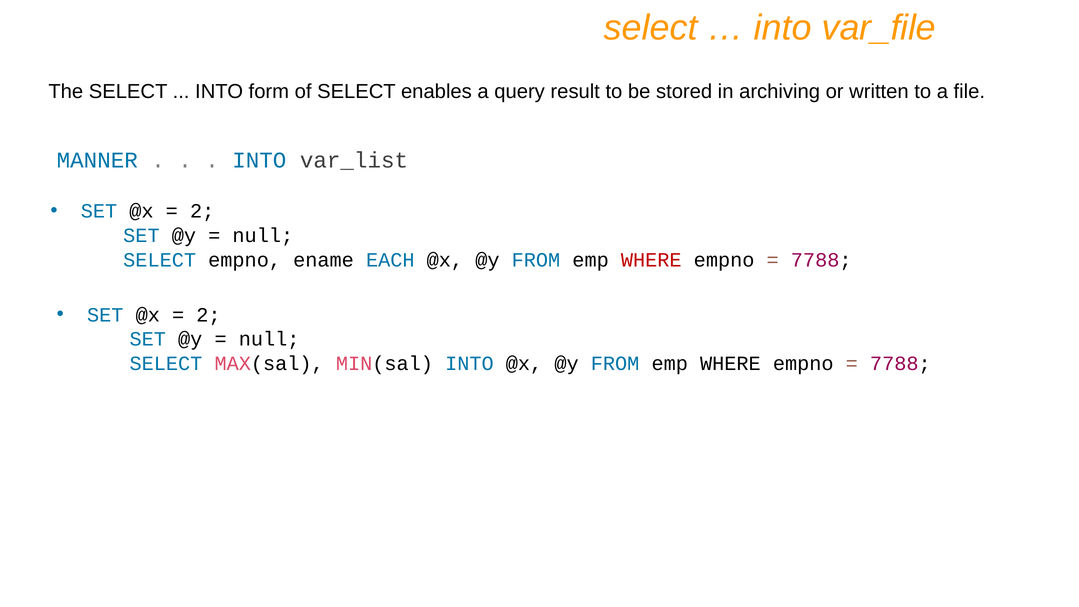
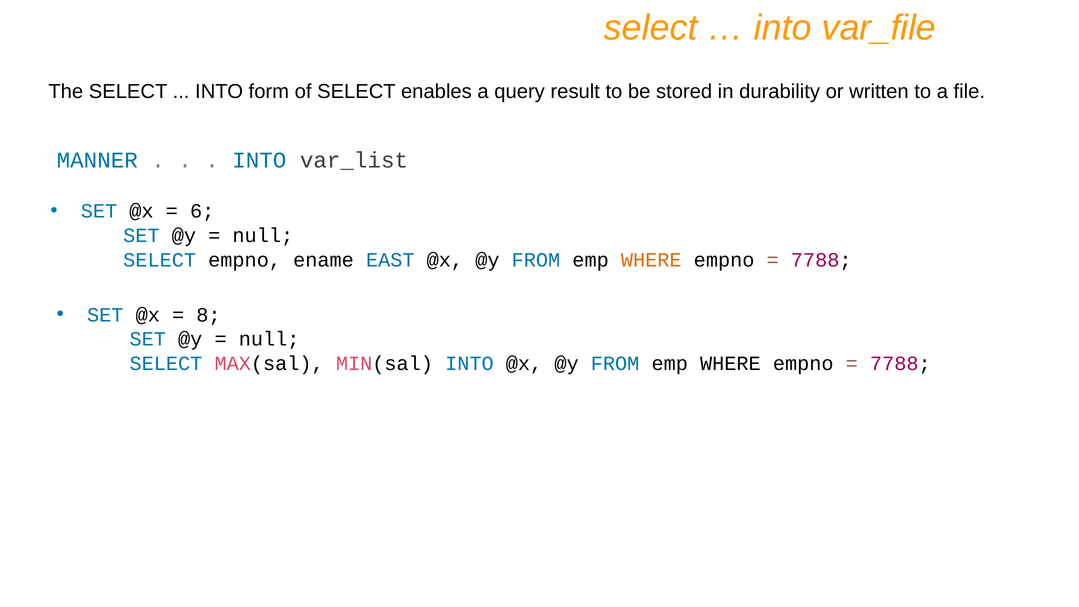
archiving: archiving -> durability
2 at (202, 211): 2 -> 6
EACH: EACH -> EAST
WHERE at (651, 260) colour: red -> orange
2 at (208, 315): 2 -> 8
